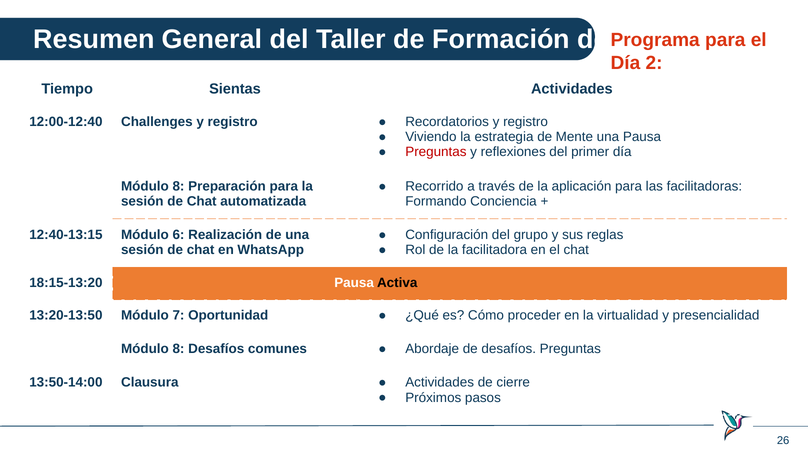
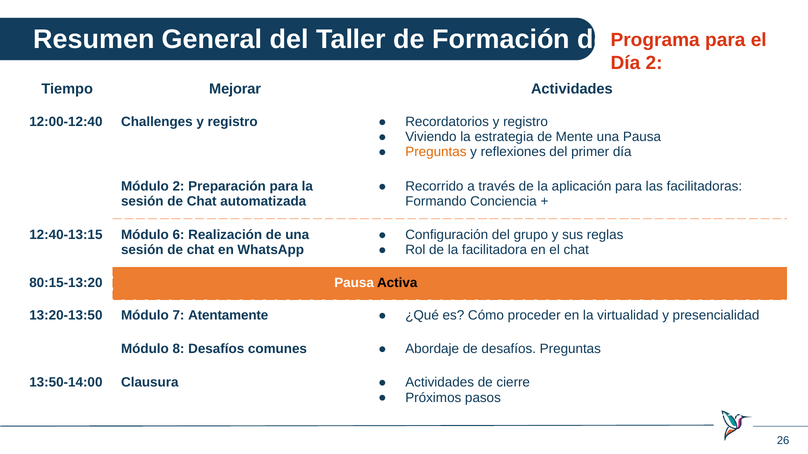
Sientas: Sientas -> Mejorar
Preguntas at (436, 152) colour: red -> orange
8 at (179, 186): 8 -> 2
18:15-13:20: 18:15-13:20 -> 80:15-13:20
Oportunidad: Oportunidad -> Atentamente
